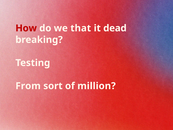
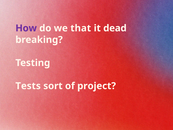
How colour: red -> purple
From: From -> Tests
million: million -> project
